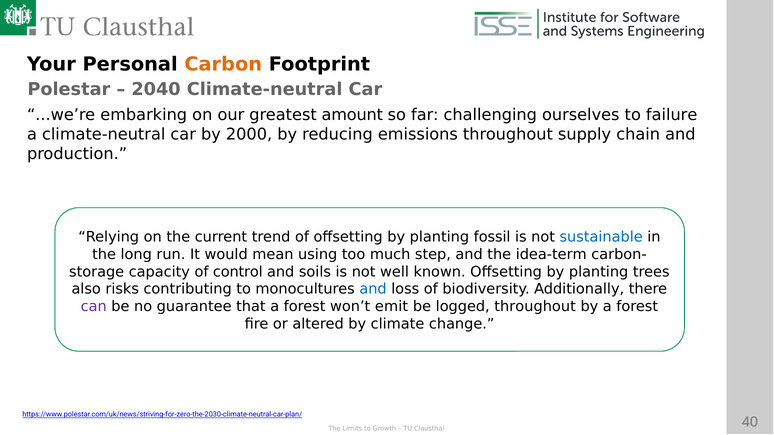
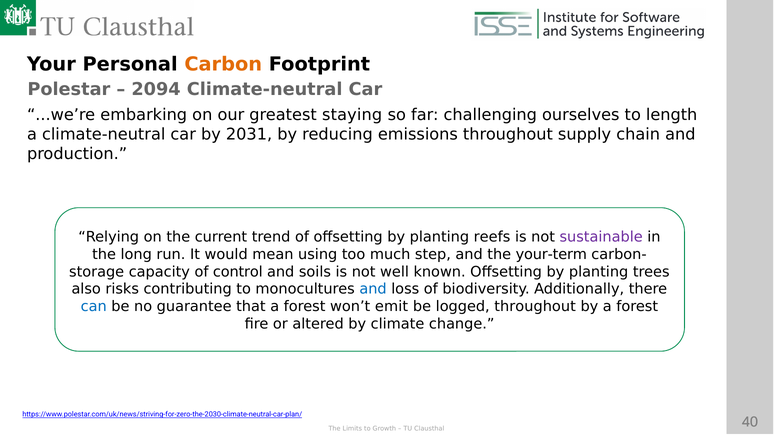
2040: 2040 -> 2094
amount: amount -> staying
failure: failure -> length
2000: 2000 -> 2031
fossil: fossil -> reefs
sustainable colour: blue -> purple
idea-term: idea-term -> your-term
can colour: purple -> blue
